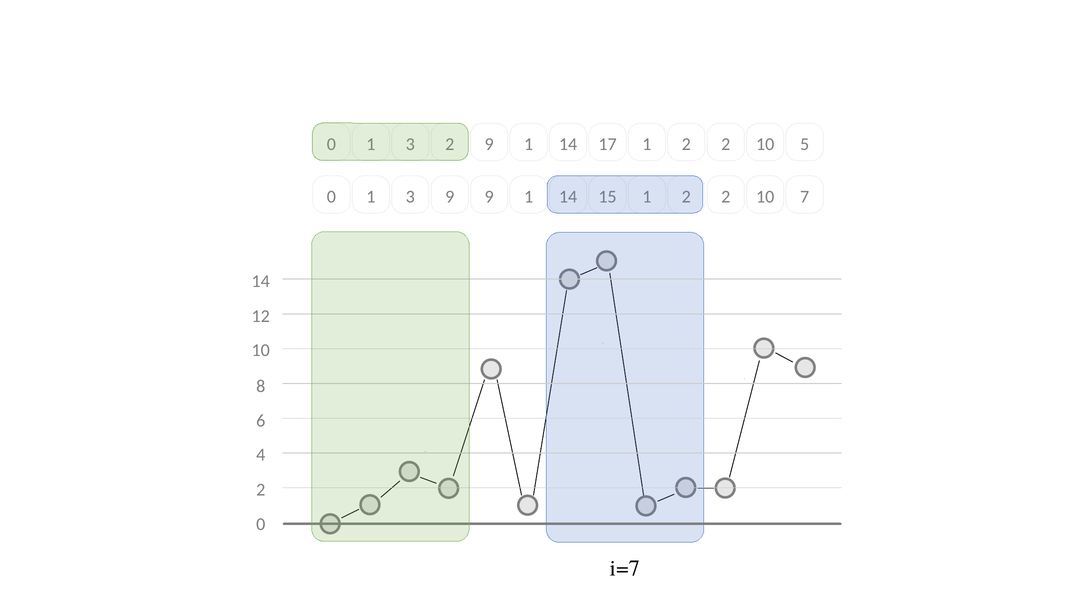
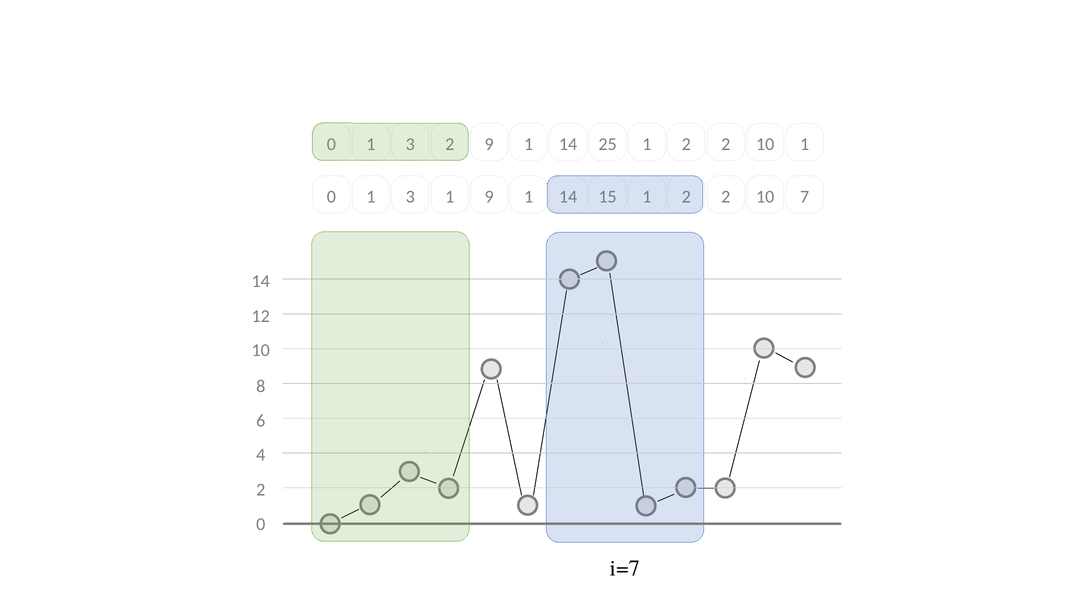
17: 17 -> 25
10 5: 5 -> 1
3 9: 9 -> 1
